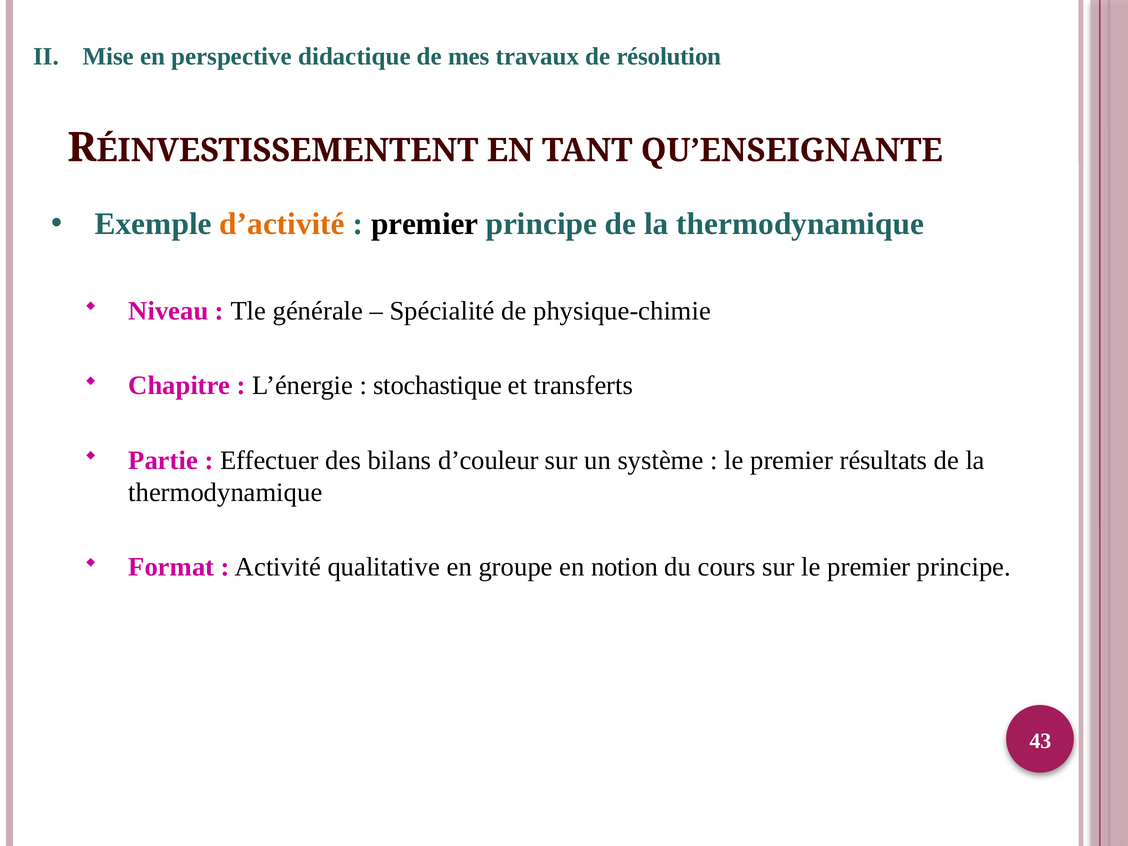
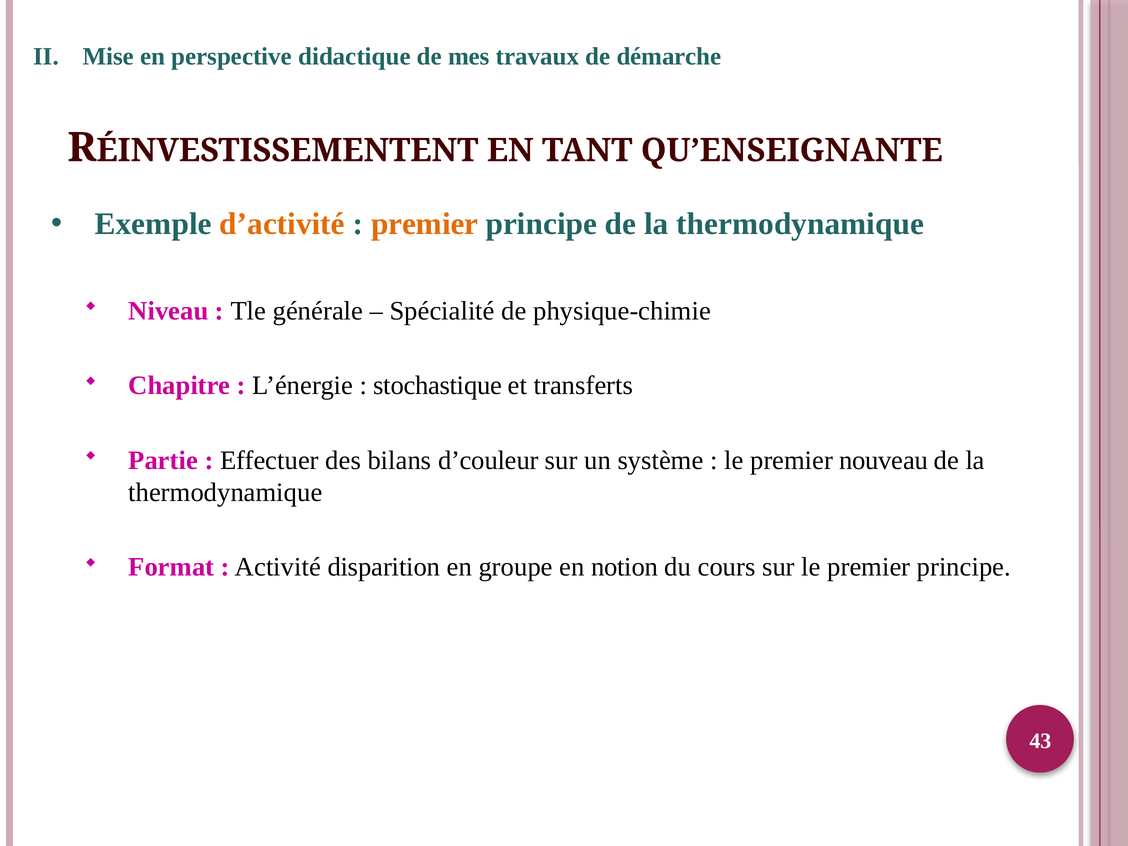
résolution: résolution -> démarche
premier at (425, 224) colour: black -> orange
résultats: résultats -> nouveau
qualitative: qualitative -> disparition
